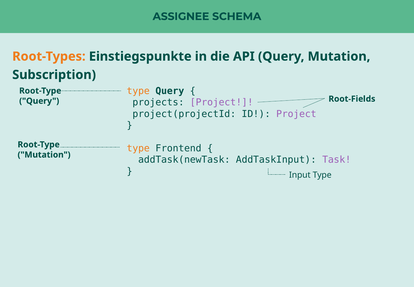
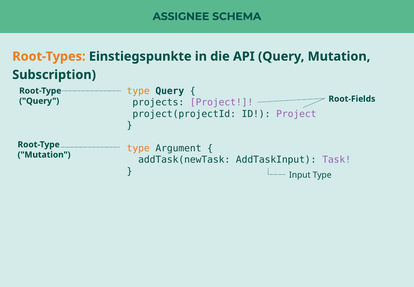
Frontend: Frontend -> Argument
